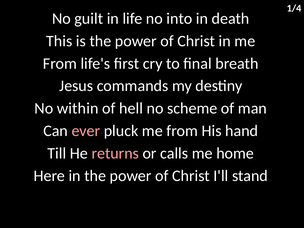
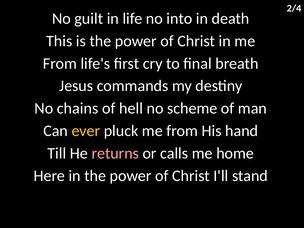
1/4: 1/4 -> 2/4
within: within -> chains
ever colour: pink -> yellow
